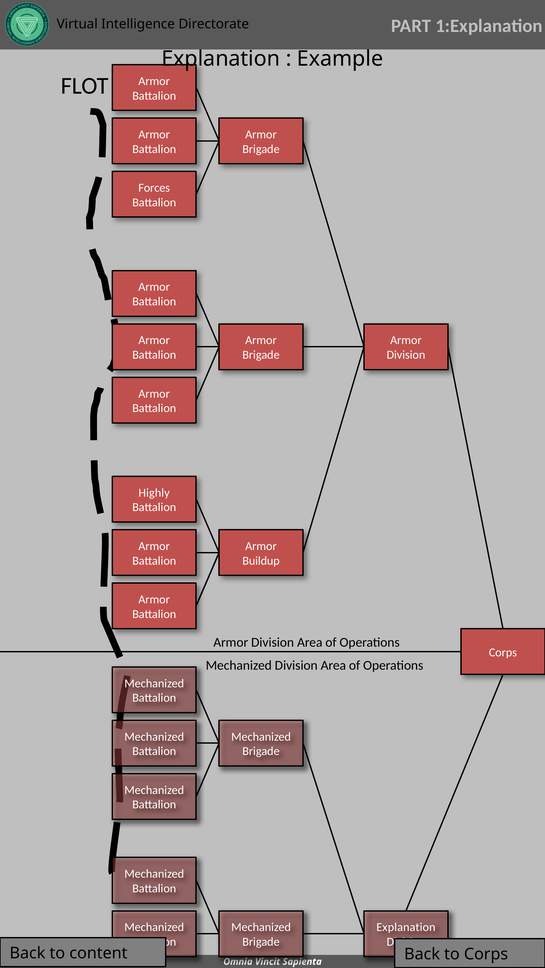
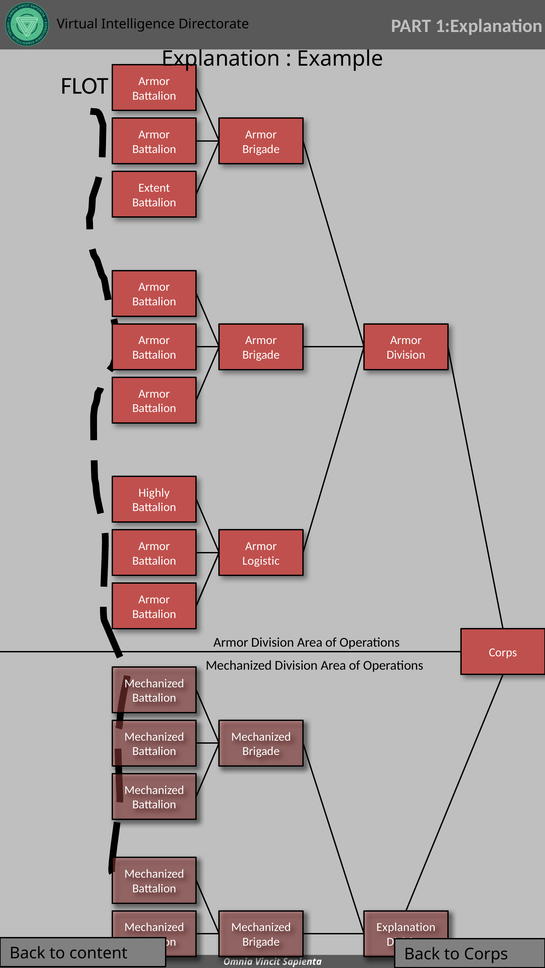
Forces: Forces -> Extent
Buildup: Buildup -> Logistic
